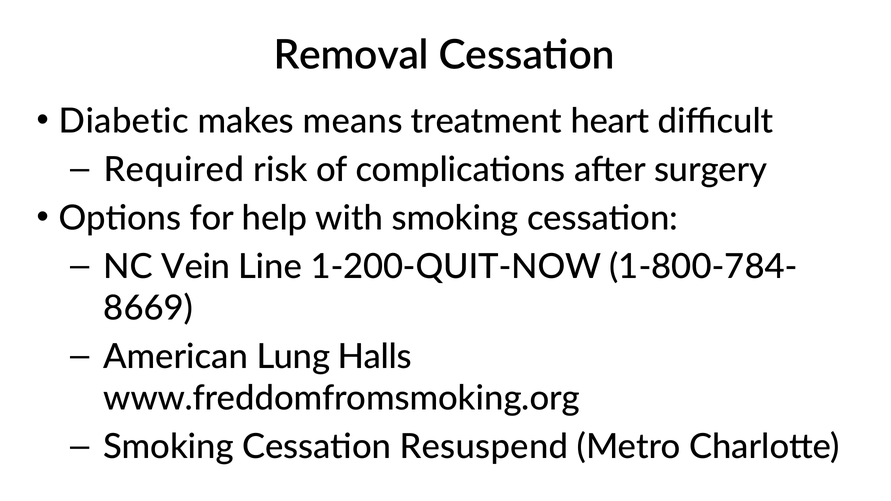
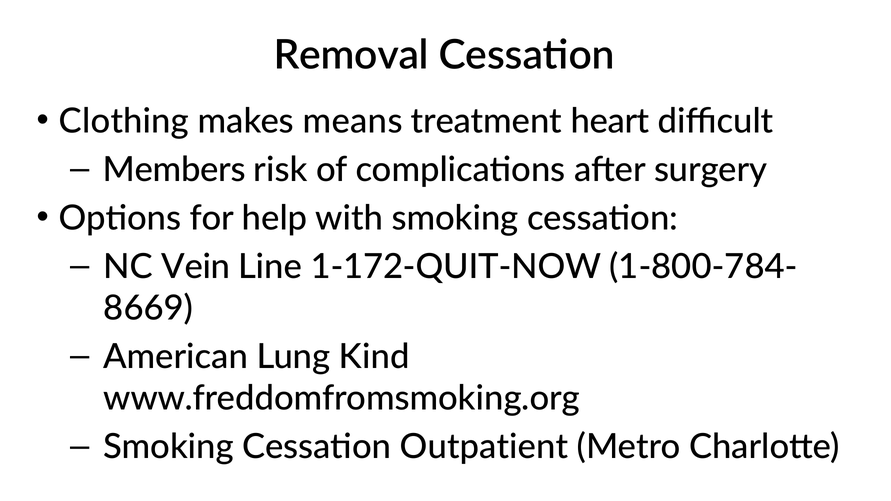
Diabetic: Diabetic -> Clothing
Required: Required -> Members
1-200-QUIT-NOW: 1-200-QUIT-NOW -> 1-172-QUIT-NOW
Halls: Halls -> Kind
Resuspend: Resuspend -> Outpatient
